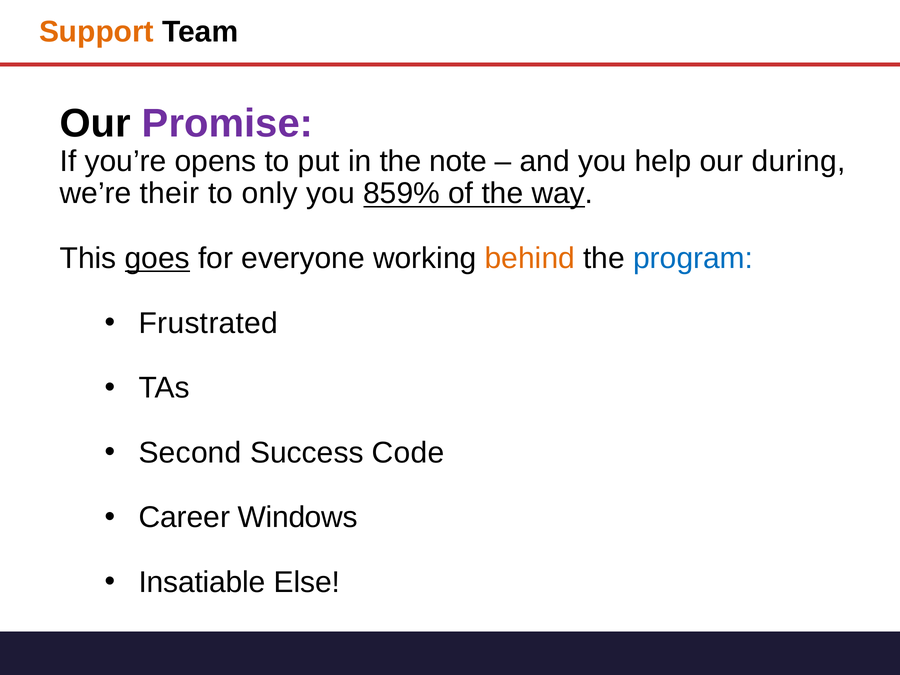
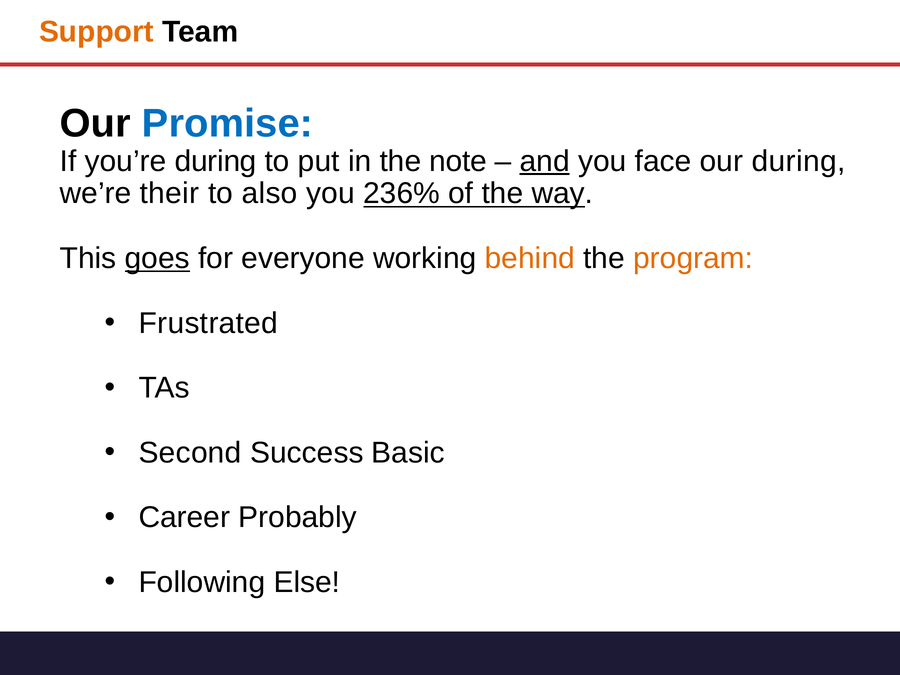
Promise colour: purple -> blue
you’re opens: opens -> during
and underline: none -> present
help: help -> face
only: only -> also
859%: 859% -> 236%
program colour: blue -> orange
Code: Code -> Basic
Windows: Windows -> Probably
Insatiable: Insatiable -> Following
